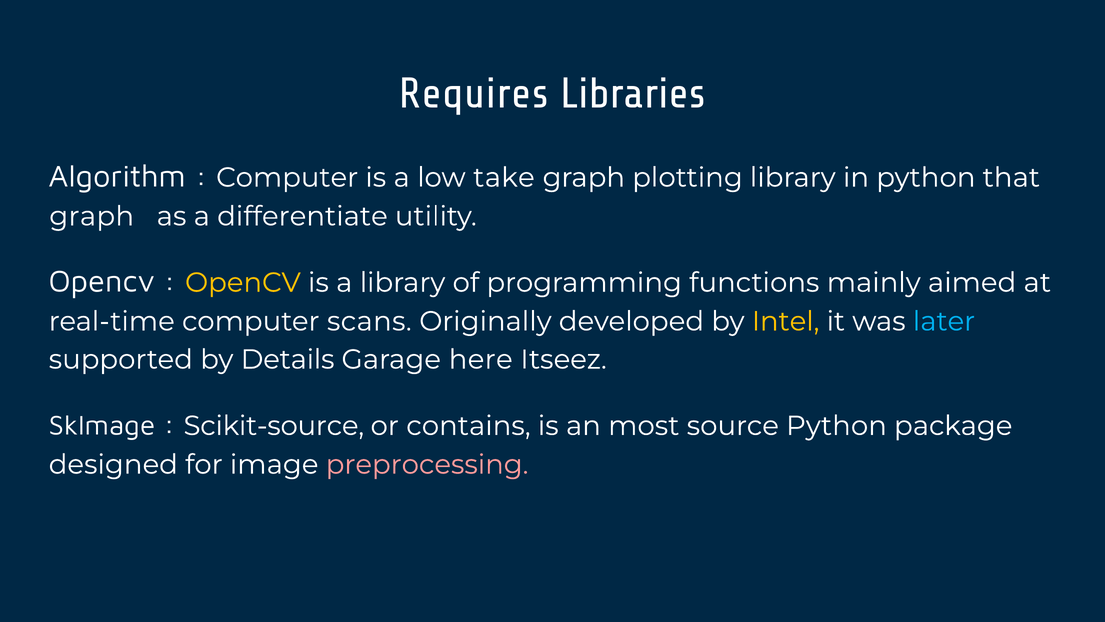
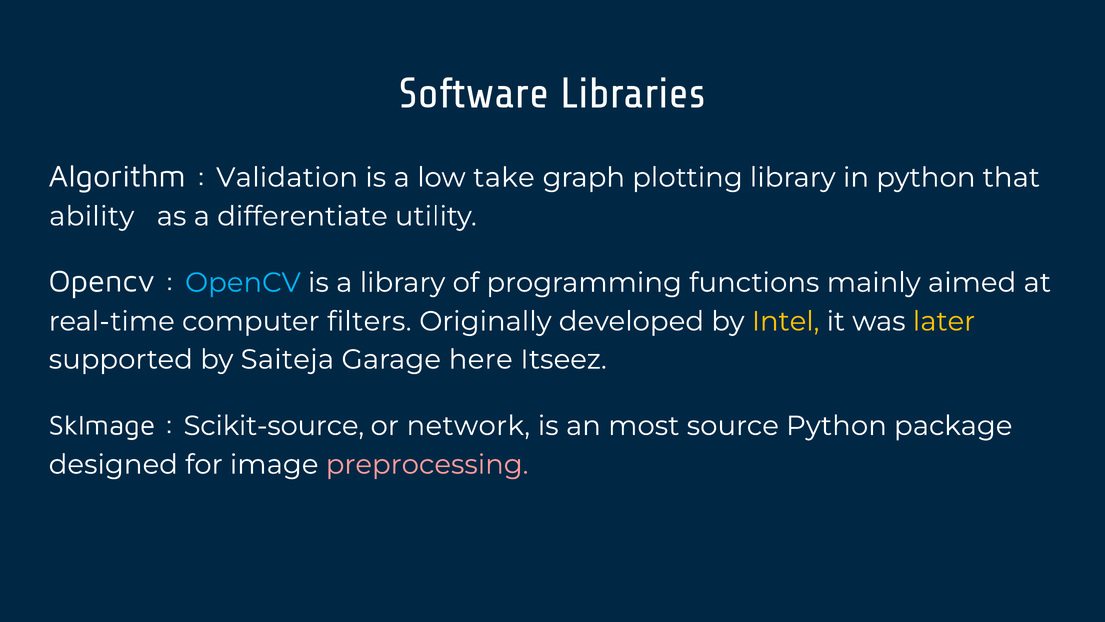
Requires: Requires -> Software
Computer at (287, 177): Computer -> Validation
graph at (92, 216): graph -> ability
OpenCV at (243, 282) colour: yellow -> light blue
scans: scans -> filters
later colour: light blue -> yellow
Details: Details -> Saiteja
contains: contains -> network
